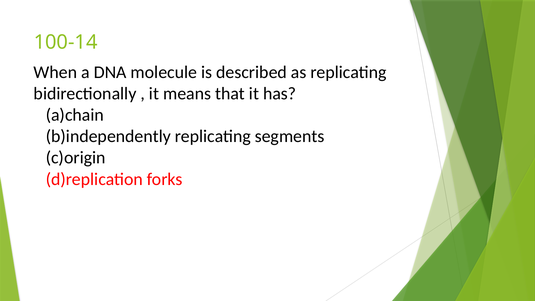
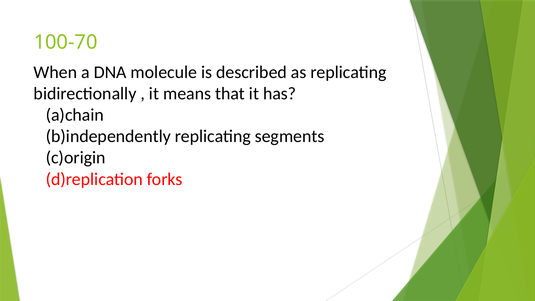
100-14: 100-14 -> 100-70
